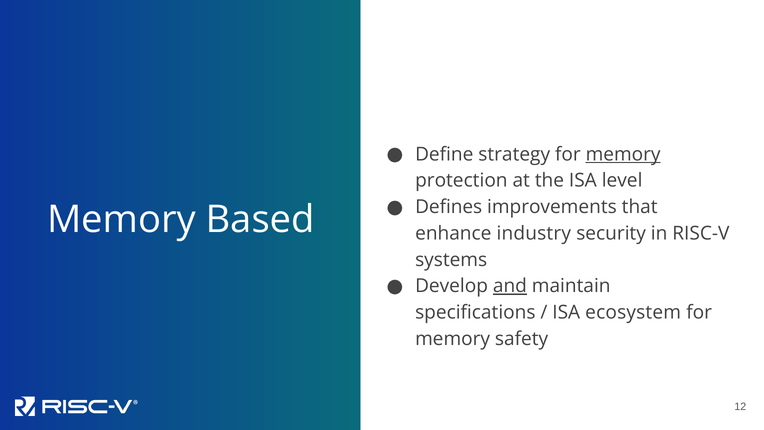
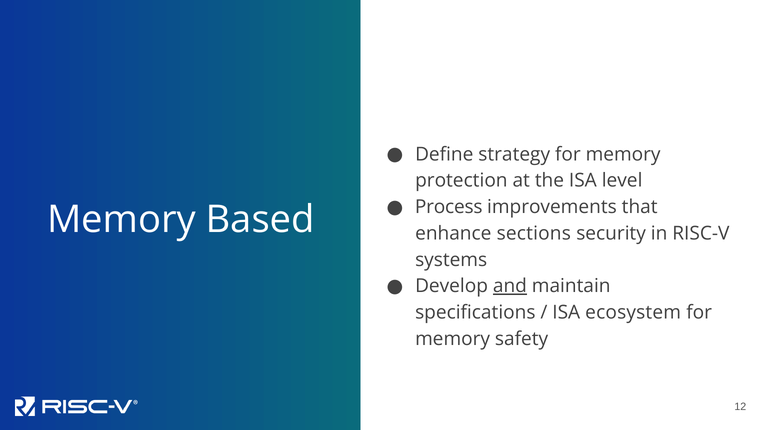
memory at (623, 154) underline: present -> none
Defines: Defines -> Process
industry: industry -> sections
